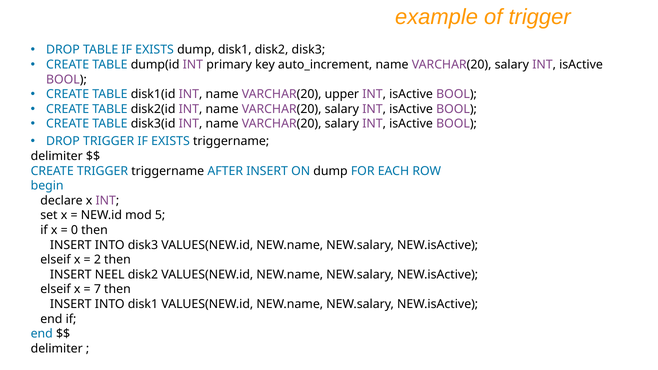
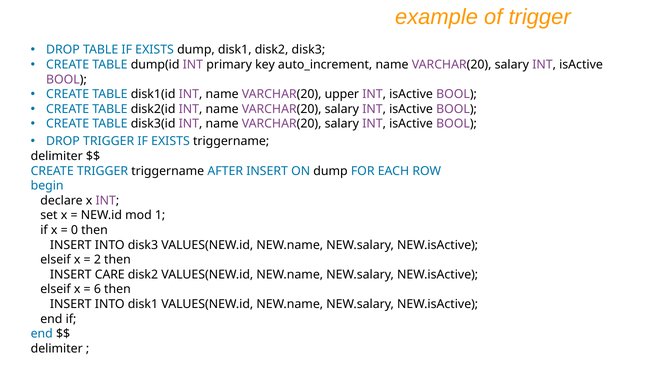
5: 5 -> 1
NEEL: NEEL -> CARE
7: 7 -> 6
